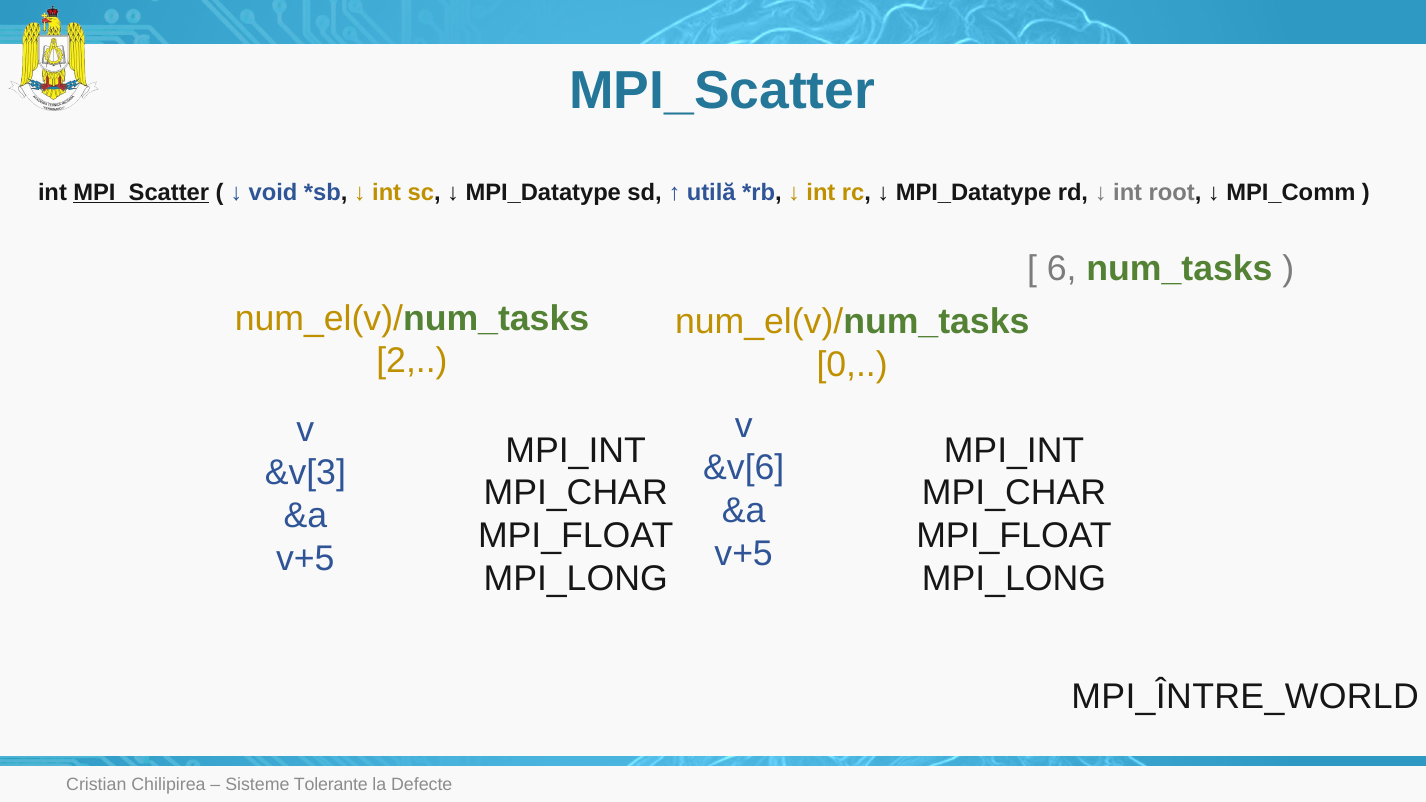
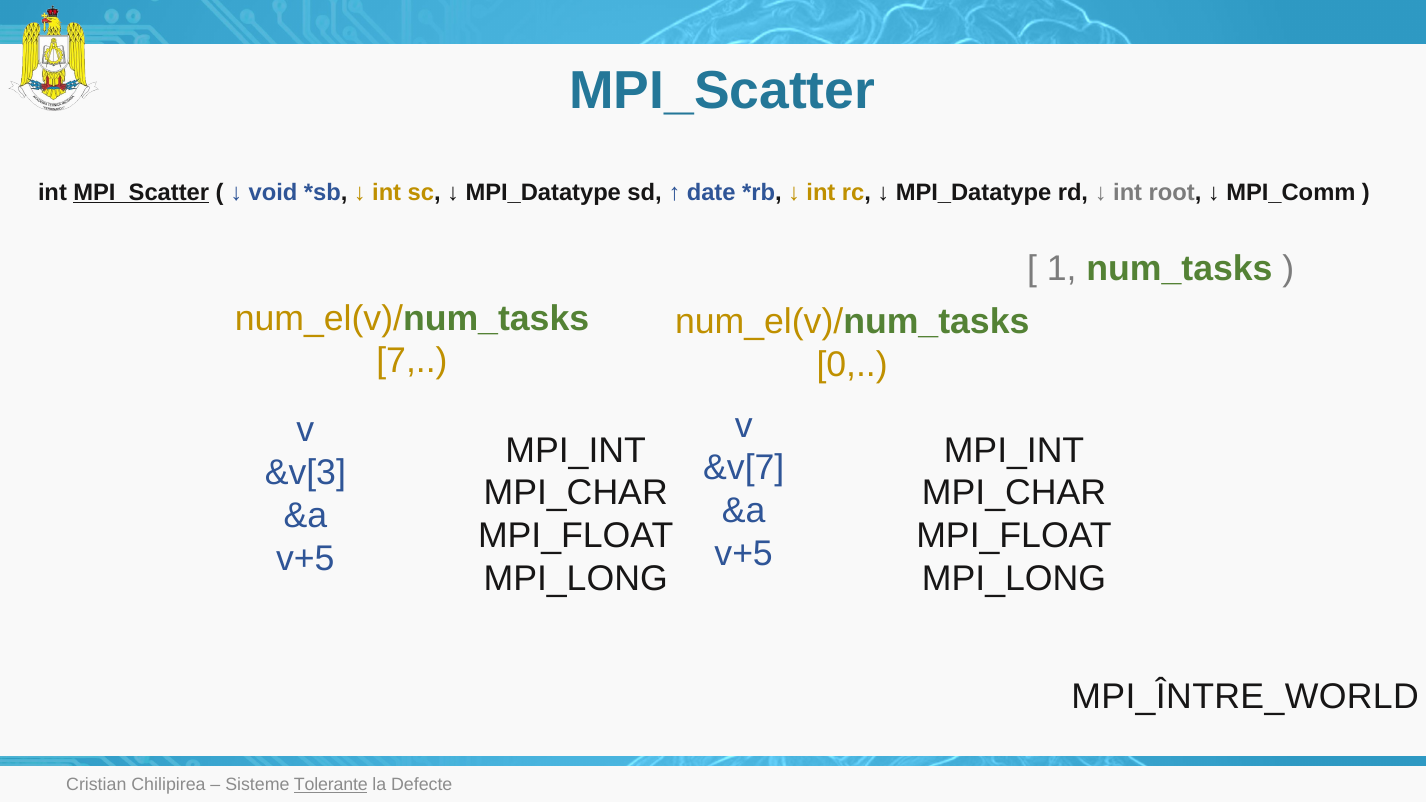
utilă: utilă -> date
6: 6 -> 1
2: 2 -> 7
&v[6: &v[6 -> &v[7
Tolerante underline: none -> present
